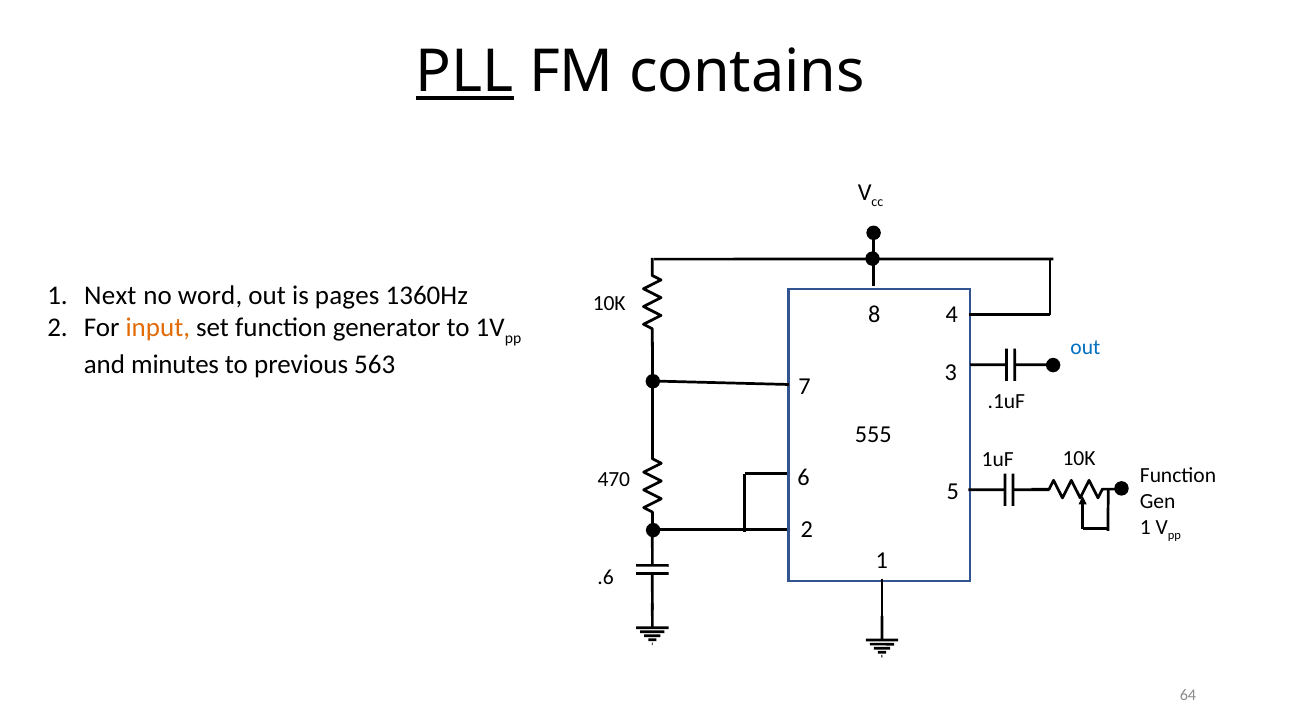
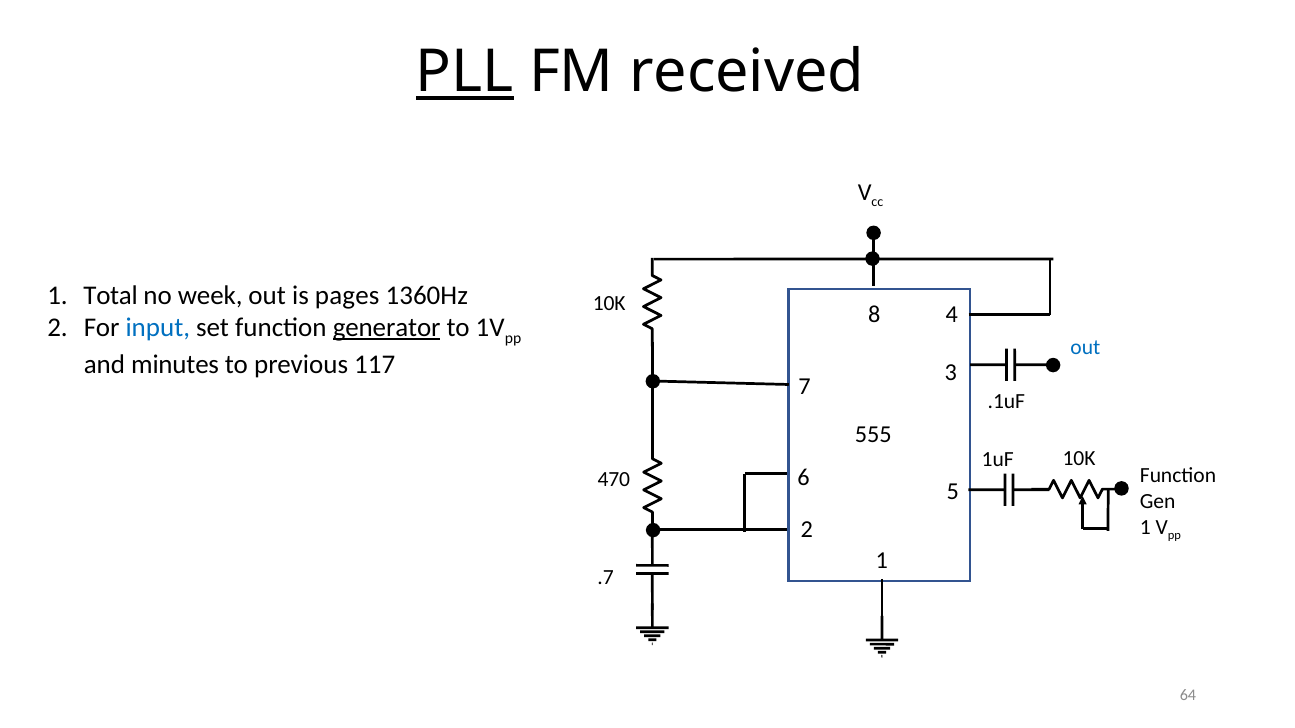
contains: contains -> received
Next: Next -> Total
word: word -> week
input colour: orange -> blue
generator underline: none -> present
563: 563 -> 117
.6: .6 -> .7
